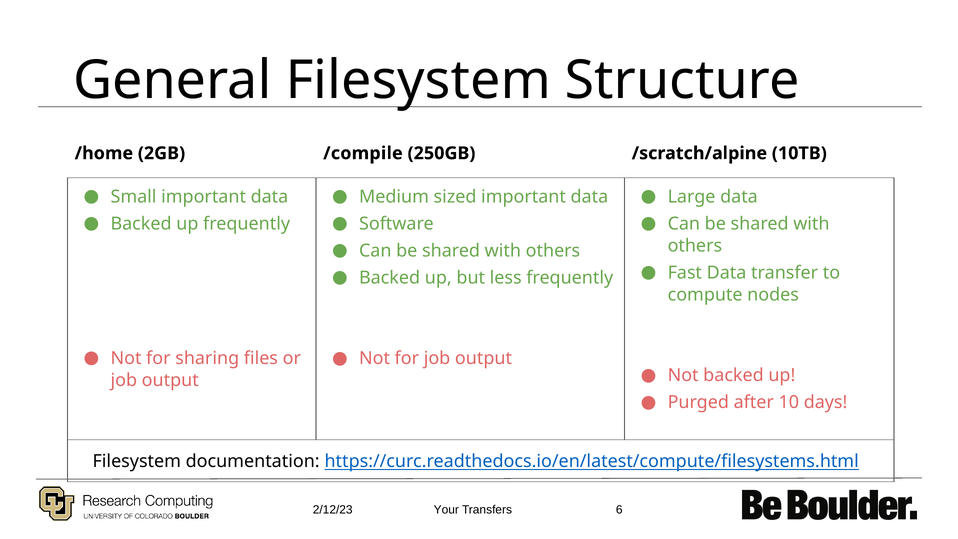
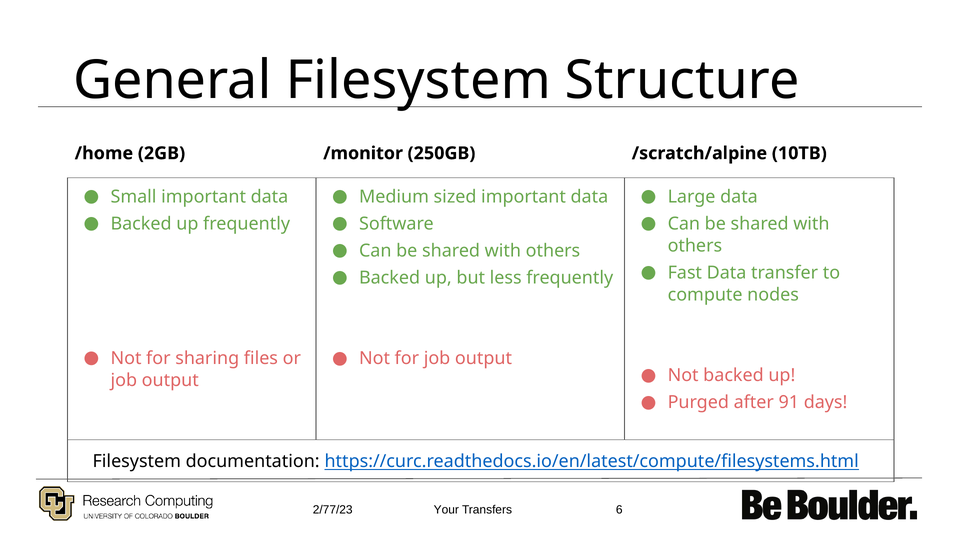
/compile: /compile -> /monitor
10: 10 -> 91
2/12/23: 2/12/23 -> 2/77/23
